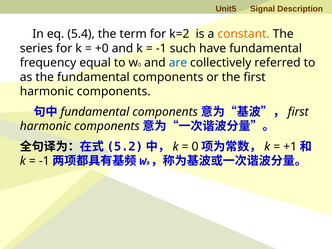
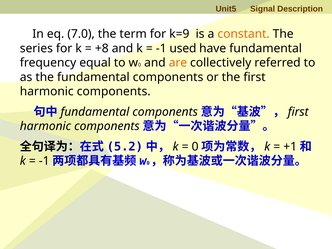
5.4: 5.4 -> 7.0
k=2: k=2 -> k=9
+0: +0 -> +8
such: such -> used
are colour: blue -> orange
